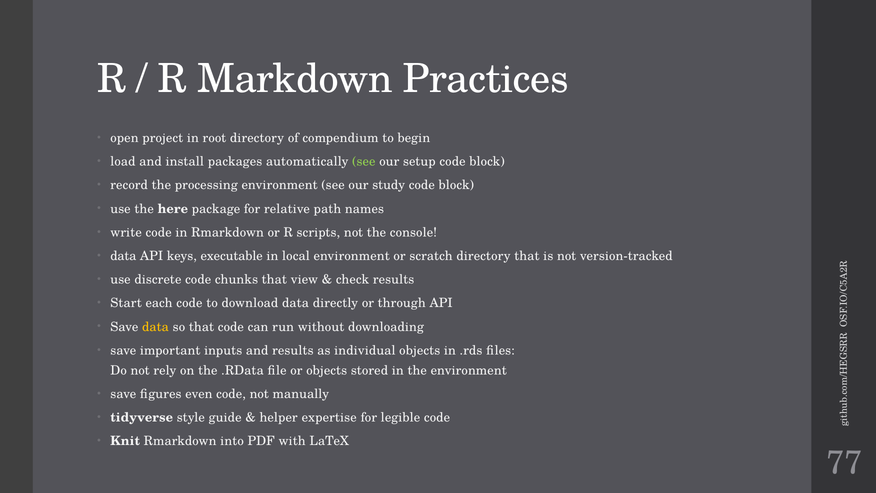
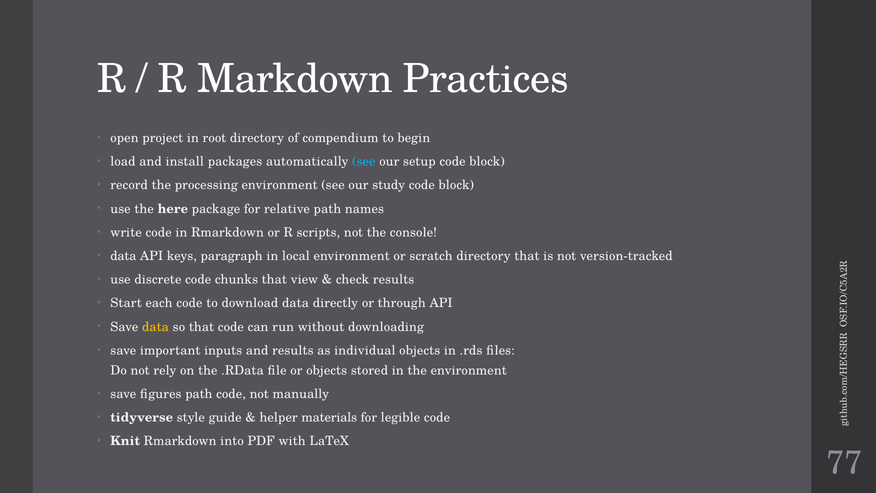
see at (364, 162) colour: light green -> light blue
executable: executable -> paragraph
figures even: even -> path
expertise: expertise -> materials
